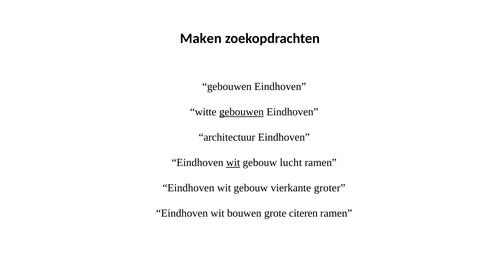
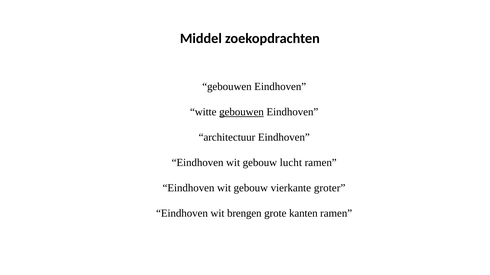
Maken: Maken -> Middel
wit at (233, 163) underline: present -> none
bouwen: bouwen -> brengen
citeren: citeren -> kanten
